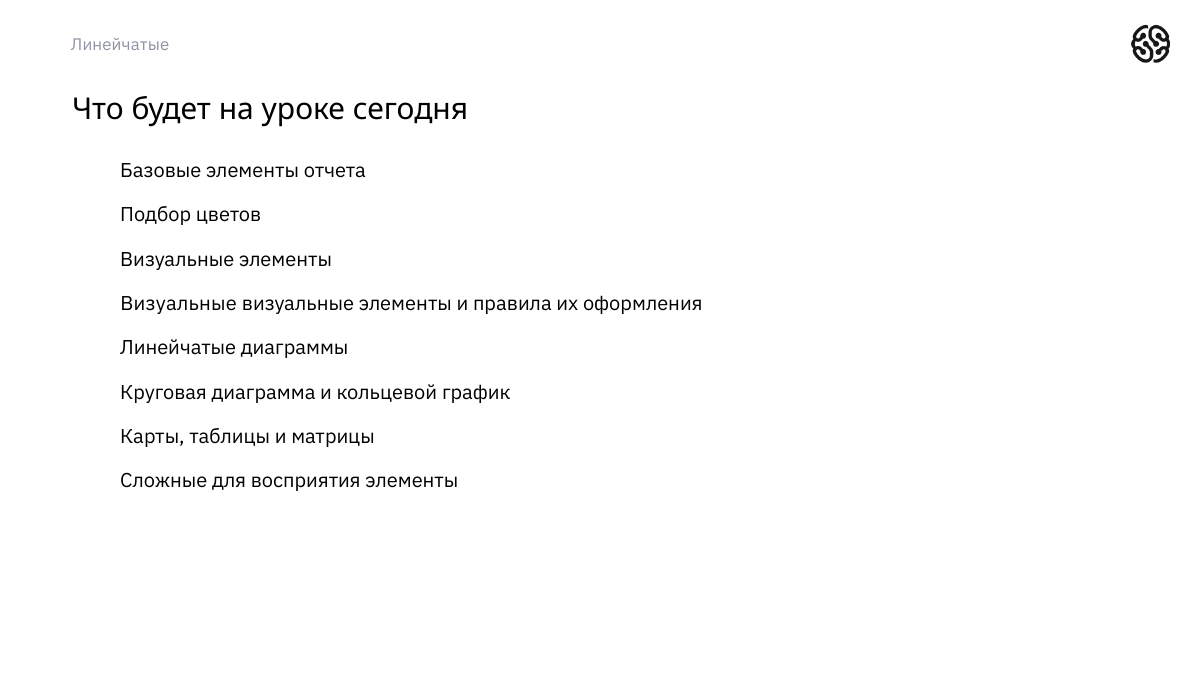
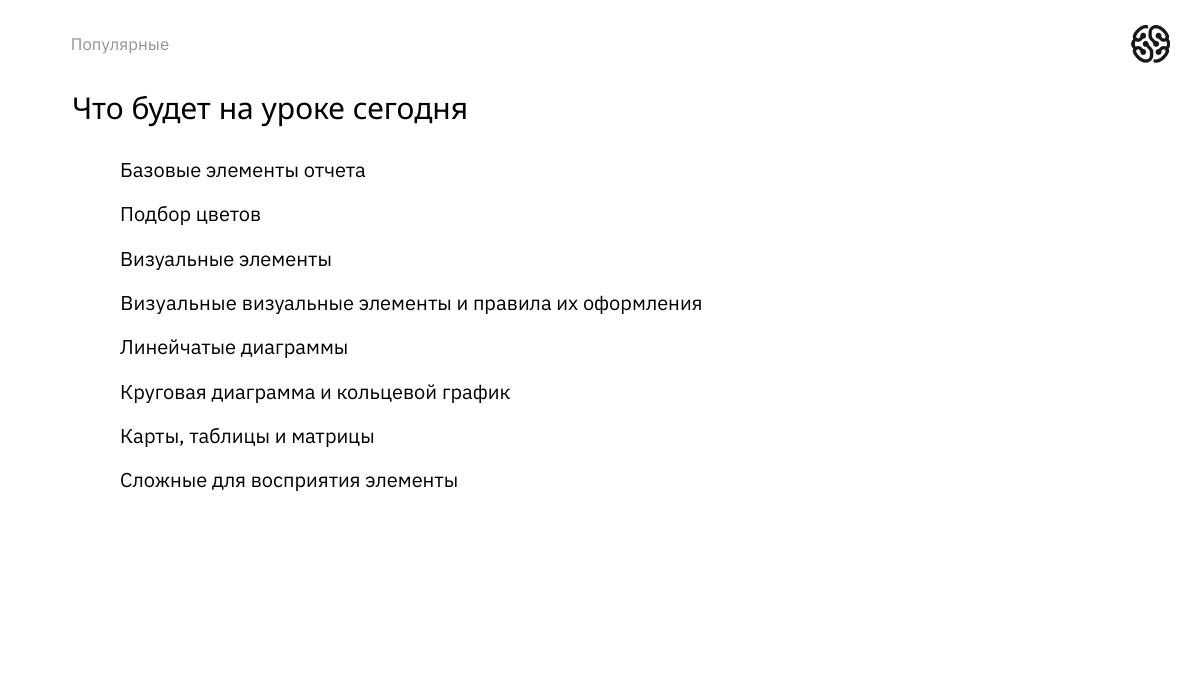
Линейчатые at (120, 45): Линейчатые -> Популярные
